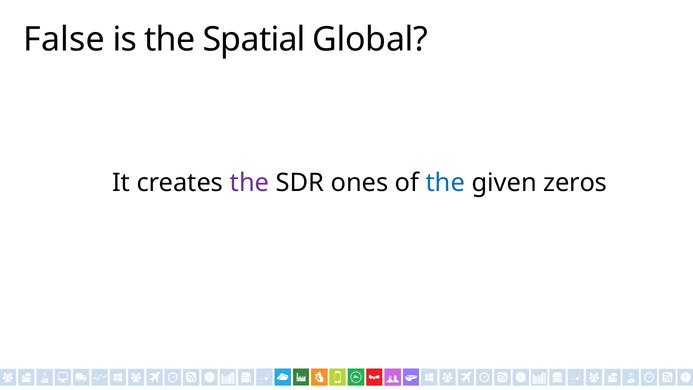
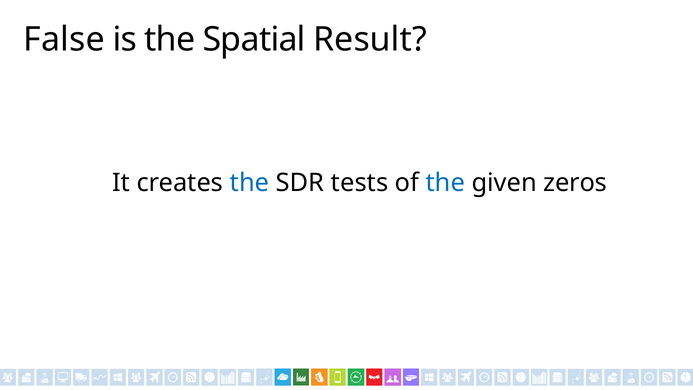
Global: Global -> Result
the at (249, 182) colour: purple -> blue
ones: ones -> tests
